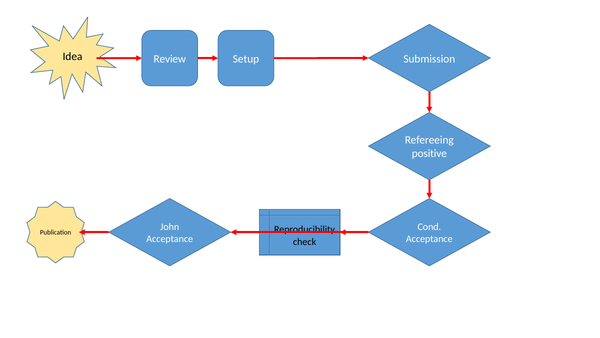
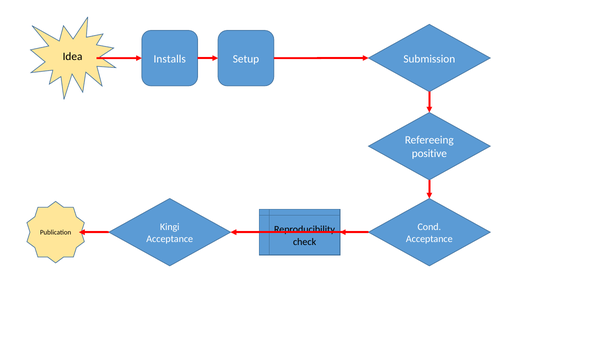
Review: Review -> Installs
John: John -> Kingi
